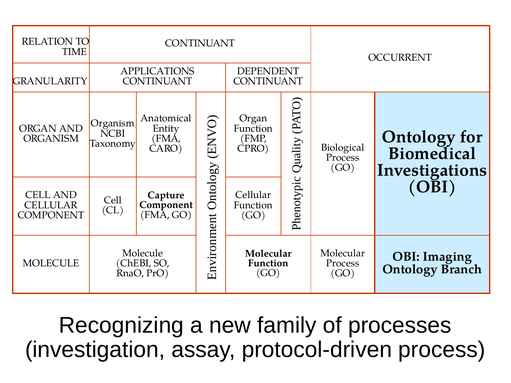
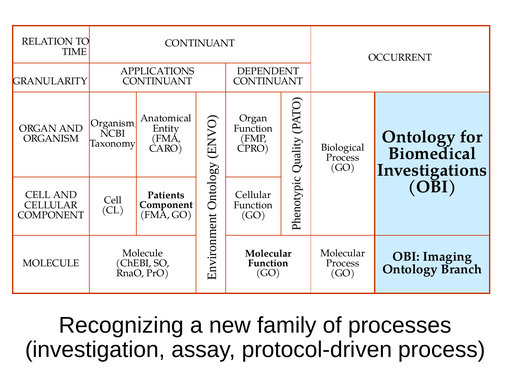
Capture: Capture -> Patients
